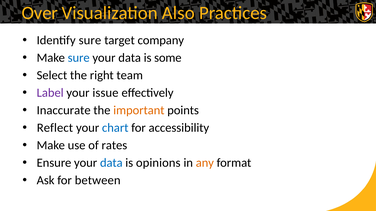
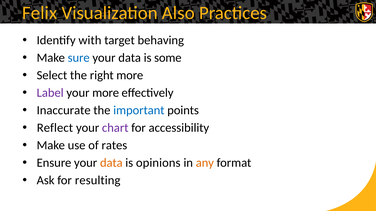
Over: Over -> Felix
Identify sure: sure -> with
company: company -> behaving
right team: team -> more
your issue: issue -> more
important colour: orange -> blue
chart colour: blue -> purple
data at (111, 163) colour: blue -> orange
between: between -> resulting
